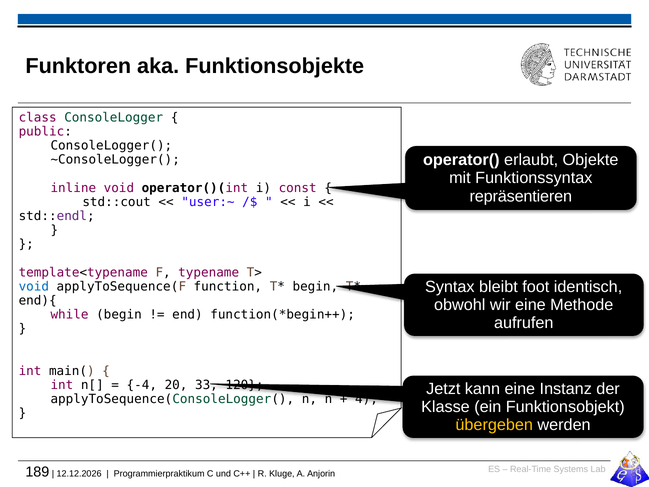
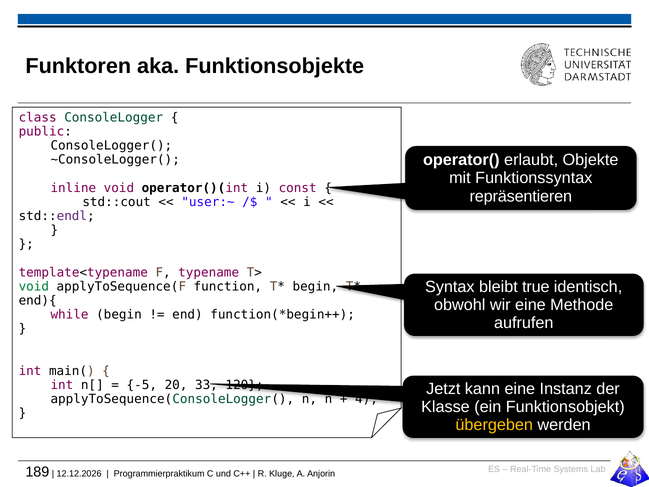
foot: foot -> true
void at (34, 286) colour: blue -> green
-4: -4 -> -5
